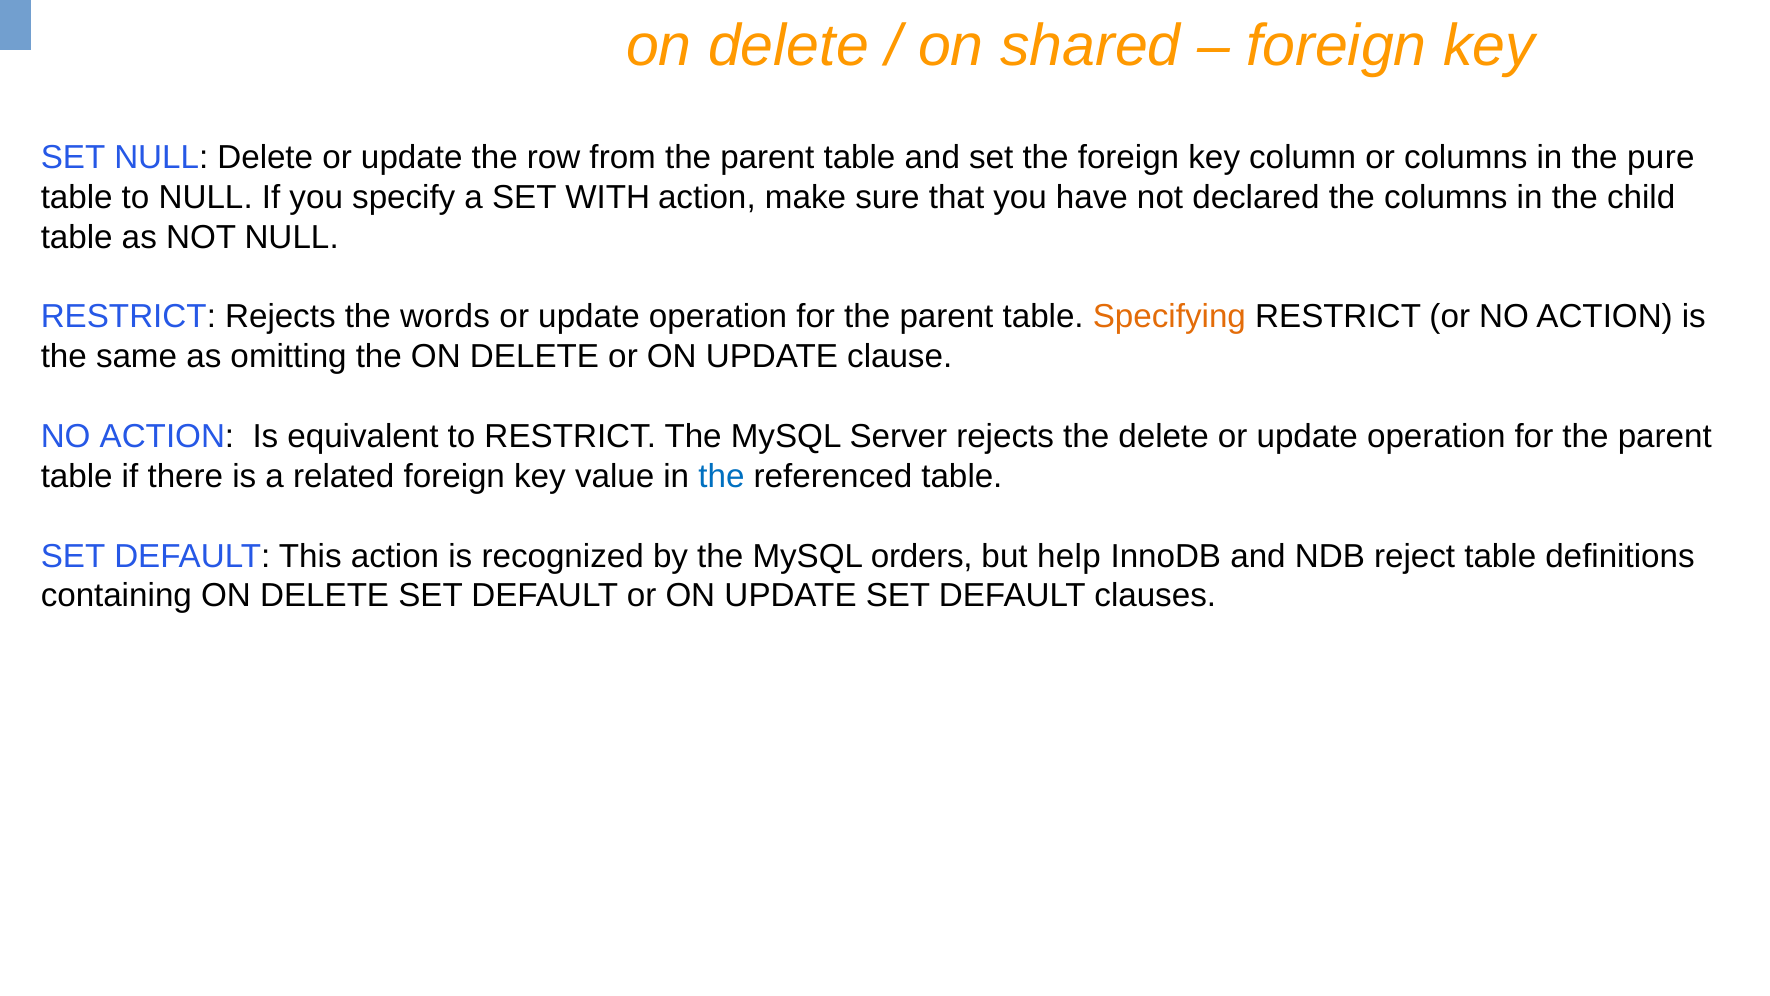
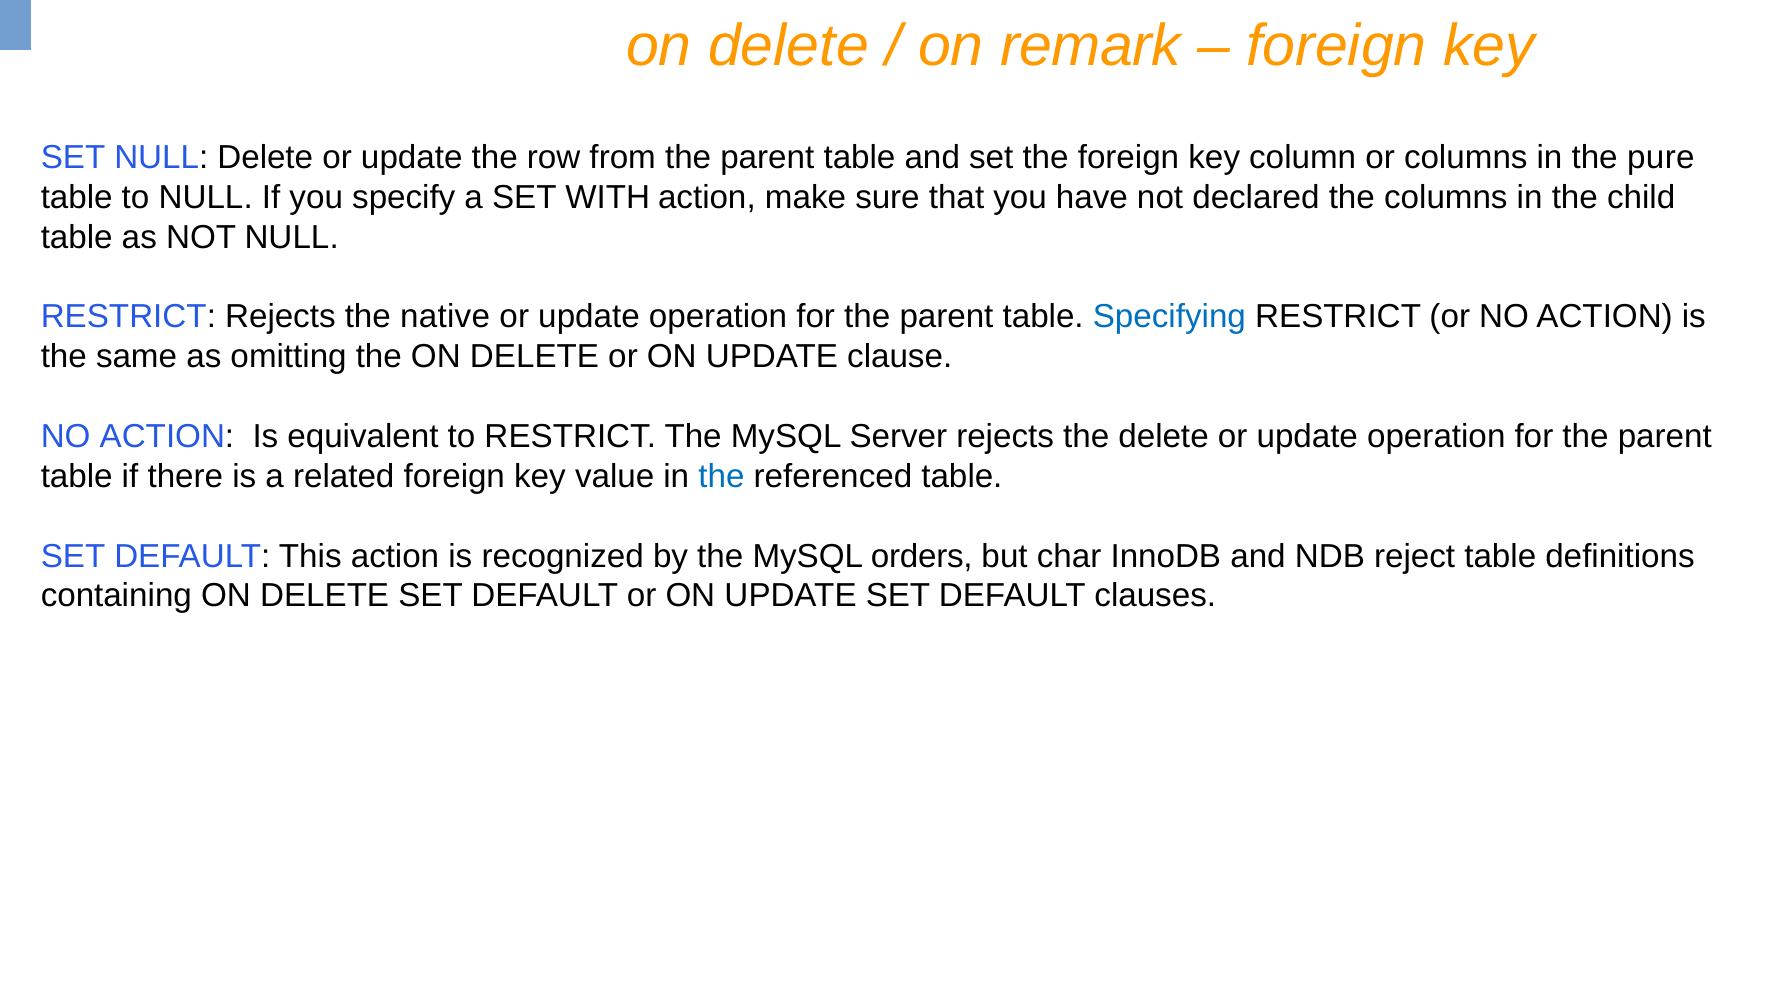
shared: shared -> remark
words: words -> native
Specifying colour: orange -> blue
help: help -> char
